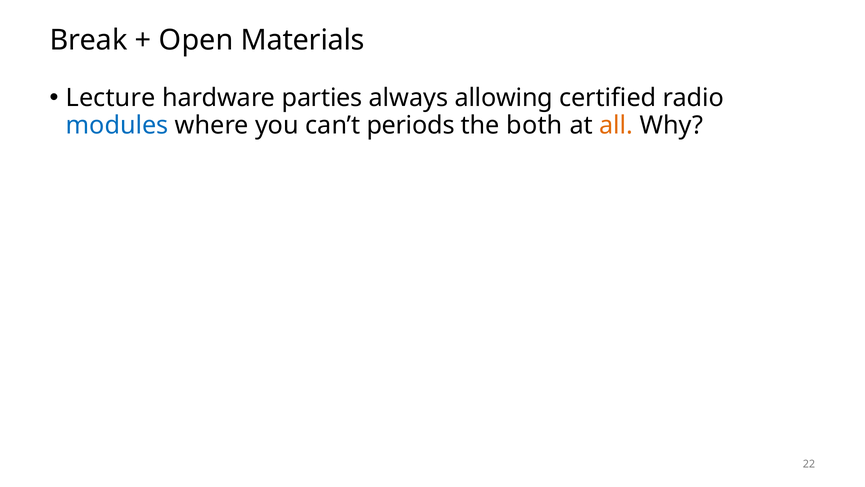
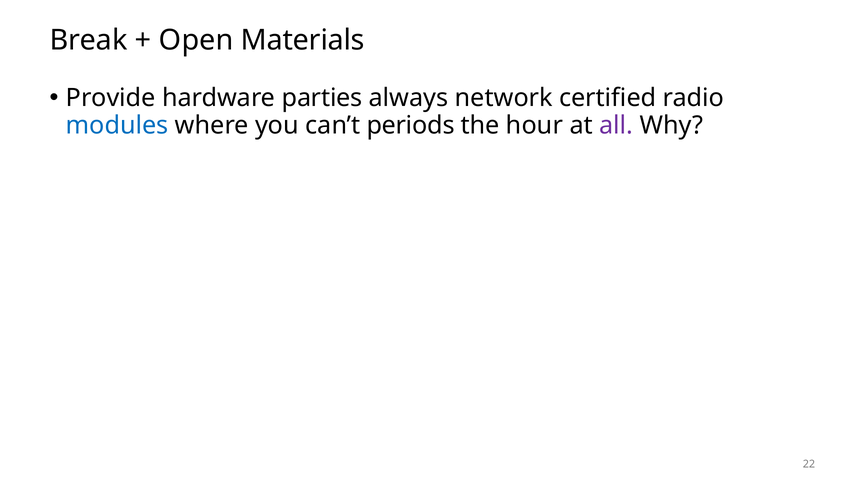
Lecture: Lecture -> Provide
allowing: allowing -> network
both: both -> hour
all colour: orange -> purple
